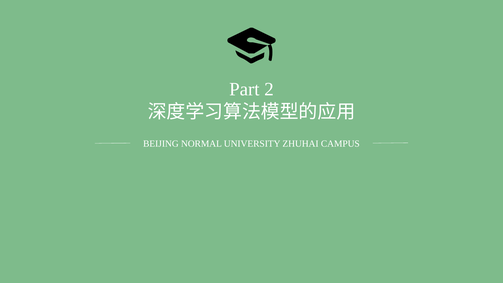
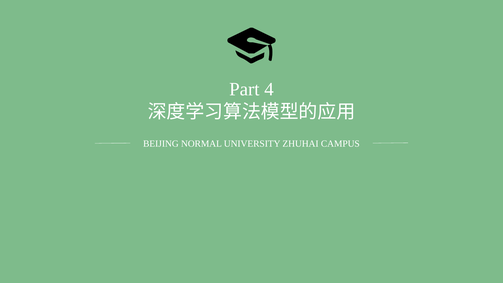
2: 2 -> 4
